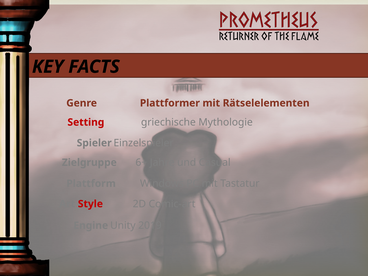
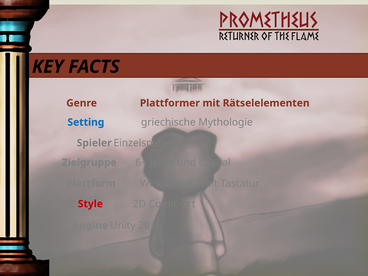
Setting colour: red -> blue
